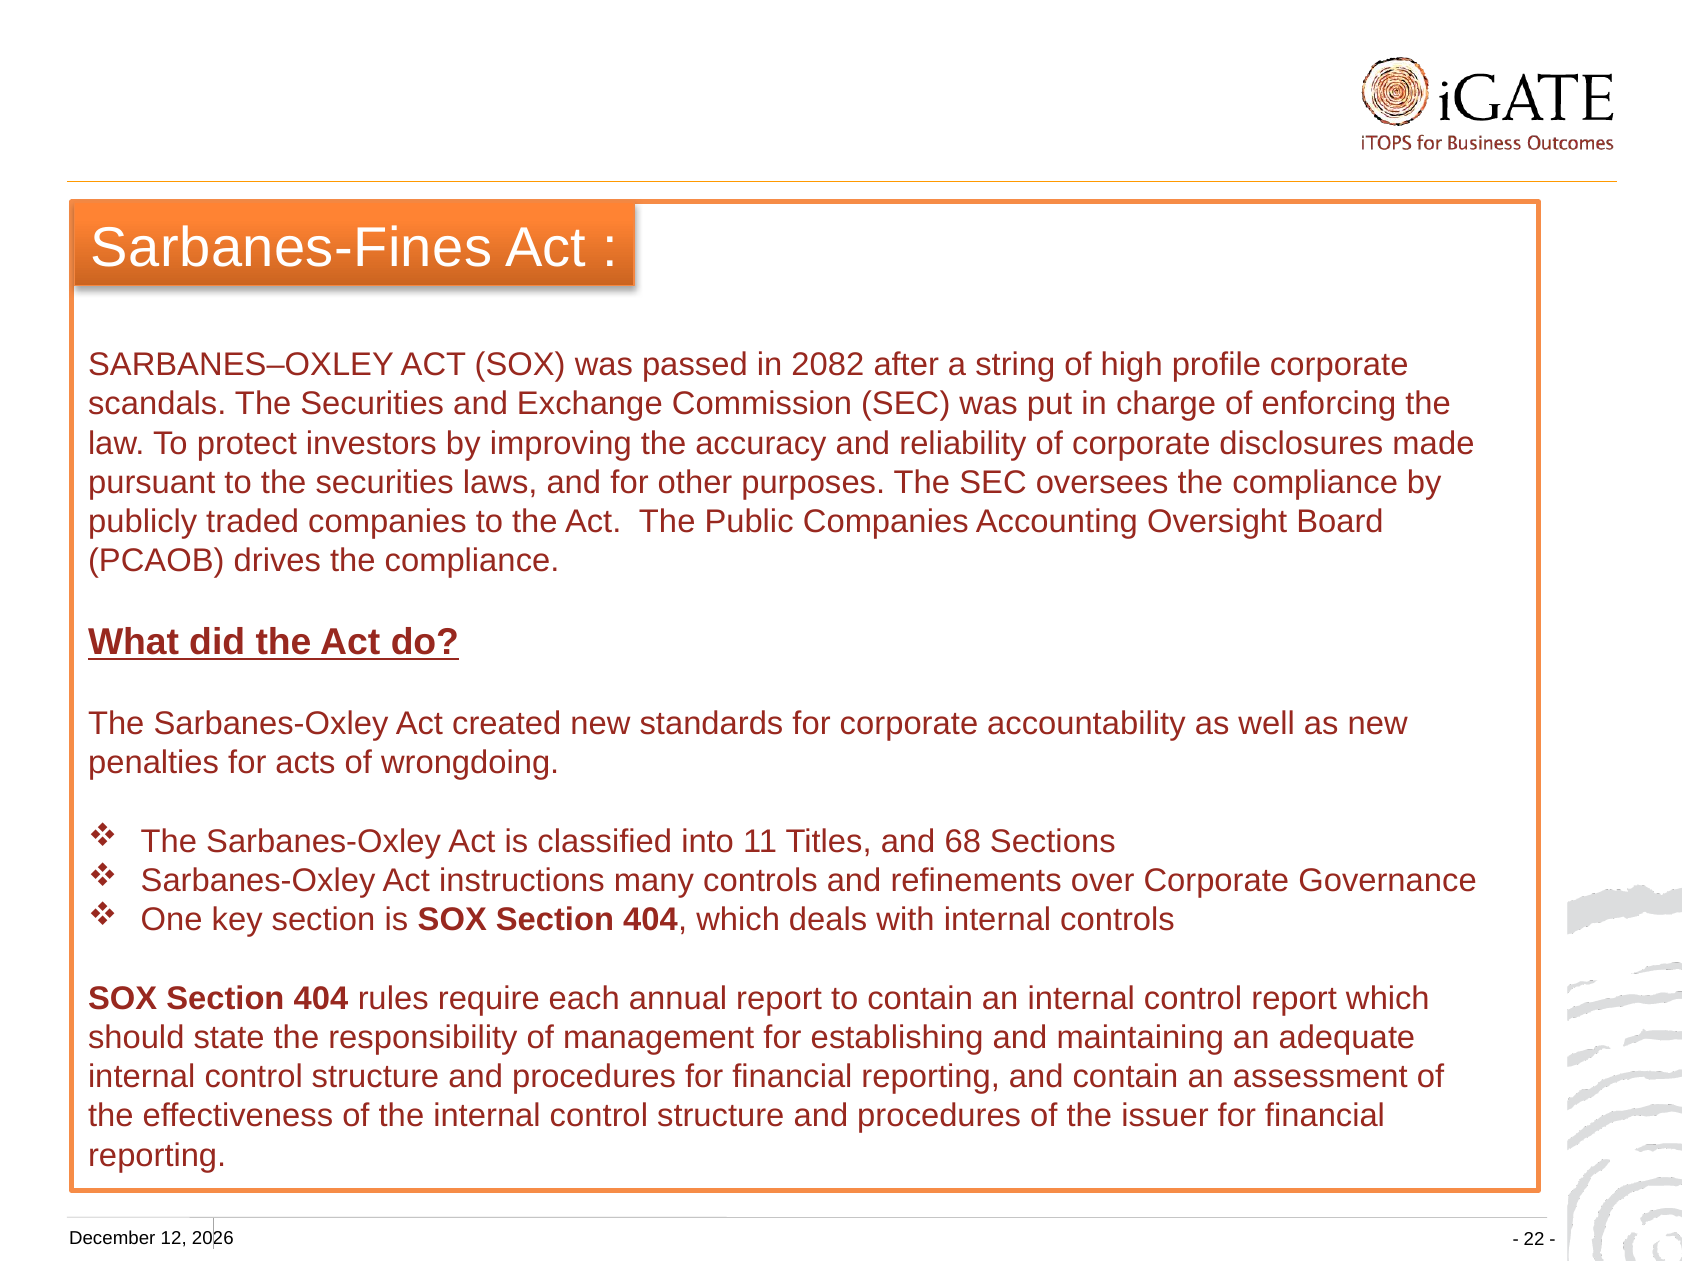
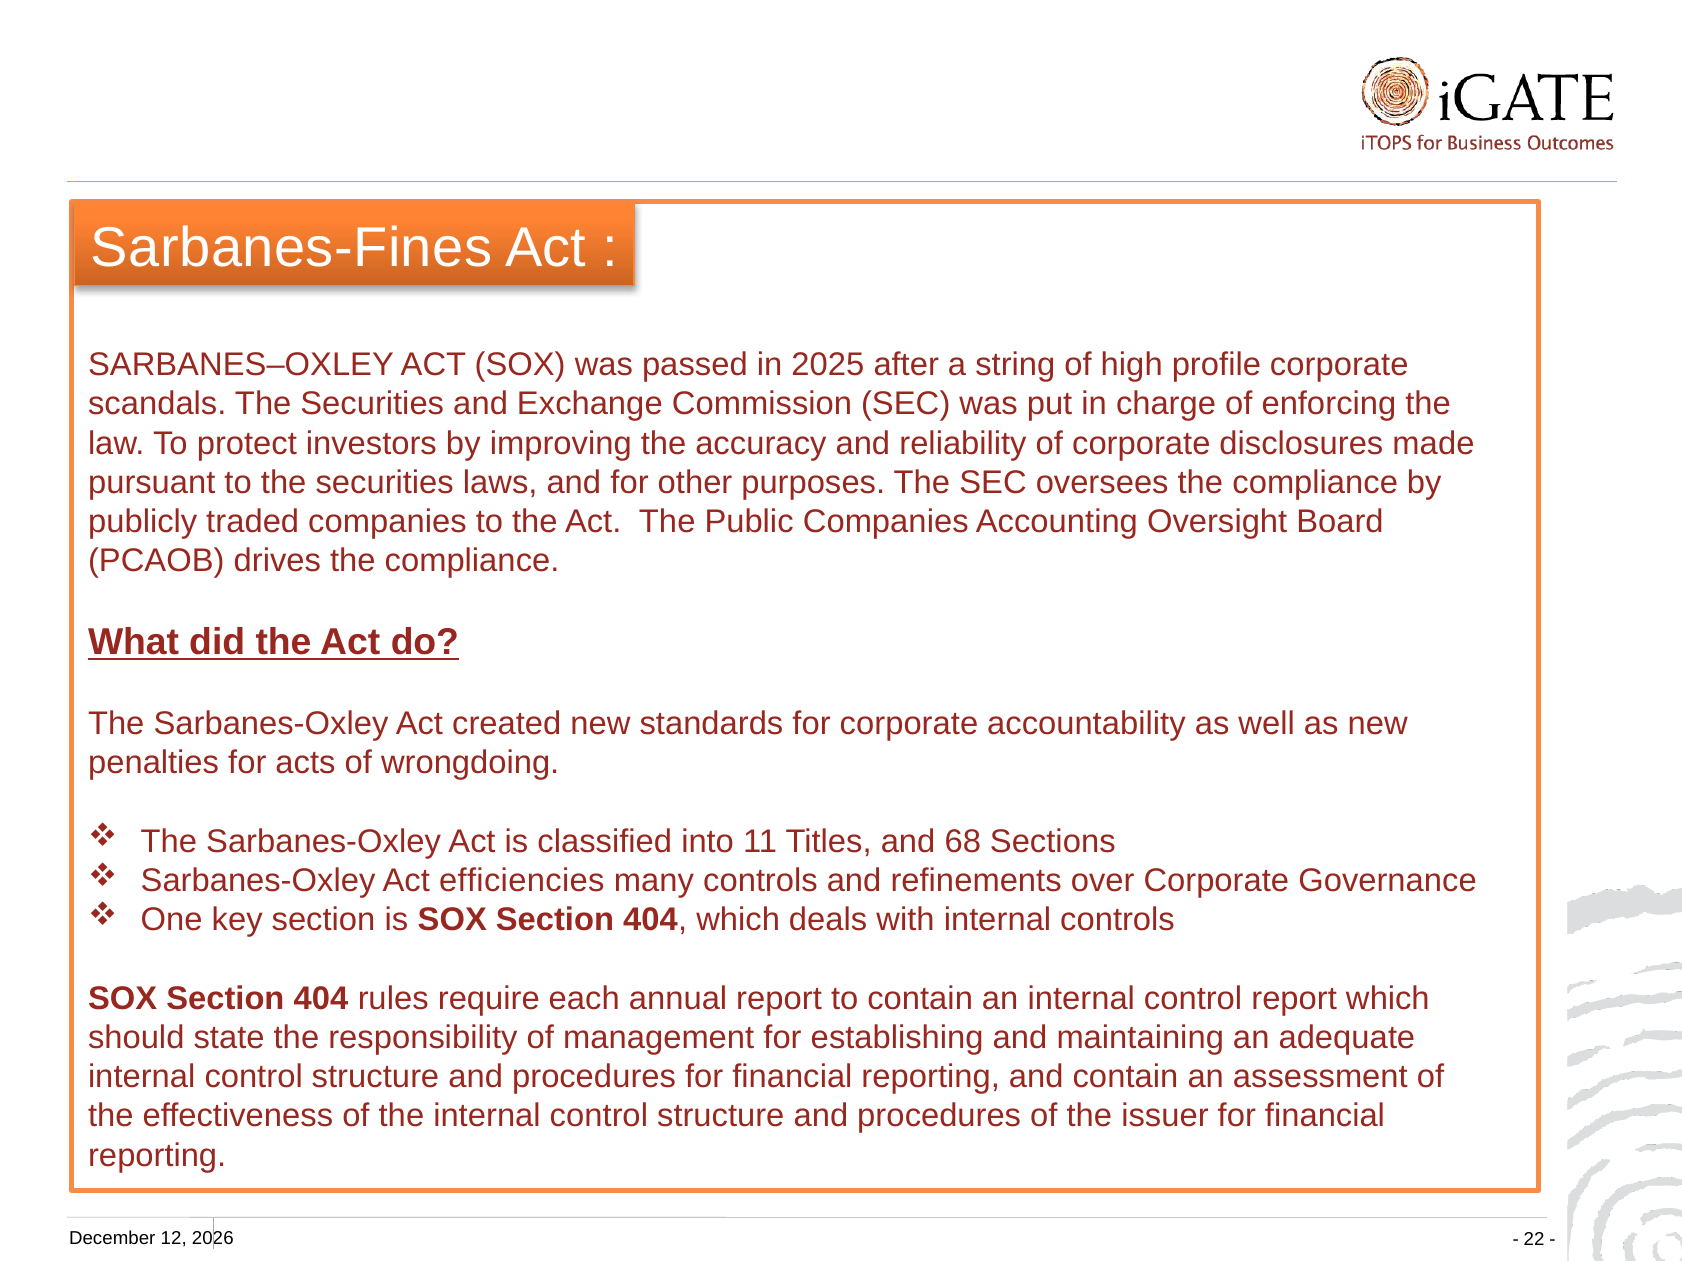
2082: 2082 -> 2025
instructions: instructions -> efficiencies
